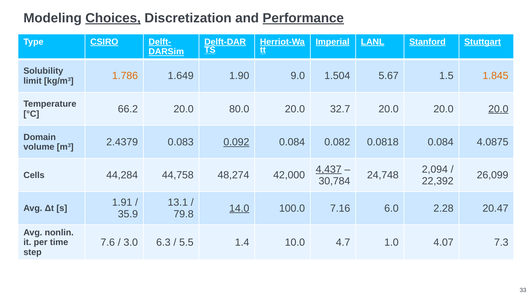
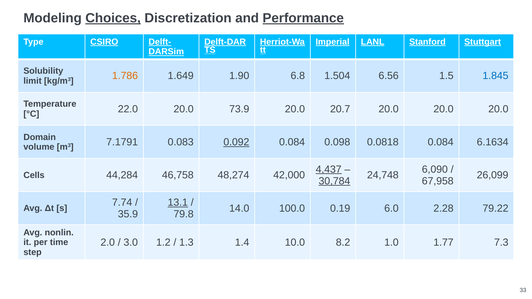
9.0: 9.0 -> 6.8
5.67: 5.67 -> 6.56
1.845 colour: orange -> blue
66.2: 66.2 -> 22.0
80.0: 80.0 -> 73.9
32.7: 32.7 -> 20.7
20.0 at (498, 109) underline: present -> none
2.4379: 2.4379 -> 7.1791
0.082: 0.082 -> 0.098
4.0875: 4.0875 -> 6.1634
2,094: 2,094 -> 6,090
44,758: 44,758 -> 46,758
30,784 underline: none -> present
22,392: 22,392 -> 67,958
1.91: 1.91 -> 7.74
13.1 underline: none -> present
14.0 underline: present -> none
7.16: 7.16 -> 0.19
20.47: 20.47 -> 79.22
7.6: 7.6 -> 2.0
6.3: 6.3 -> 1.2
5.5: 5.5 -> 1.3
4.7: 4.7 -> 8.2
4.07: 4.07 -> 1.77
